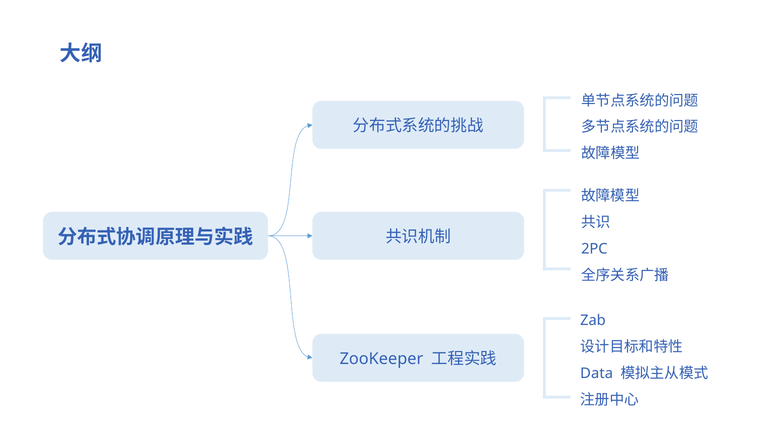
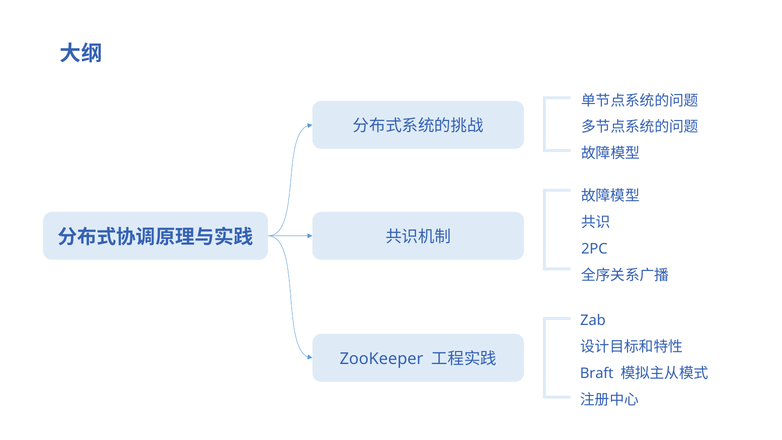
Data: Data -> Braft
